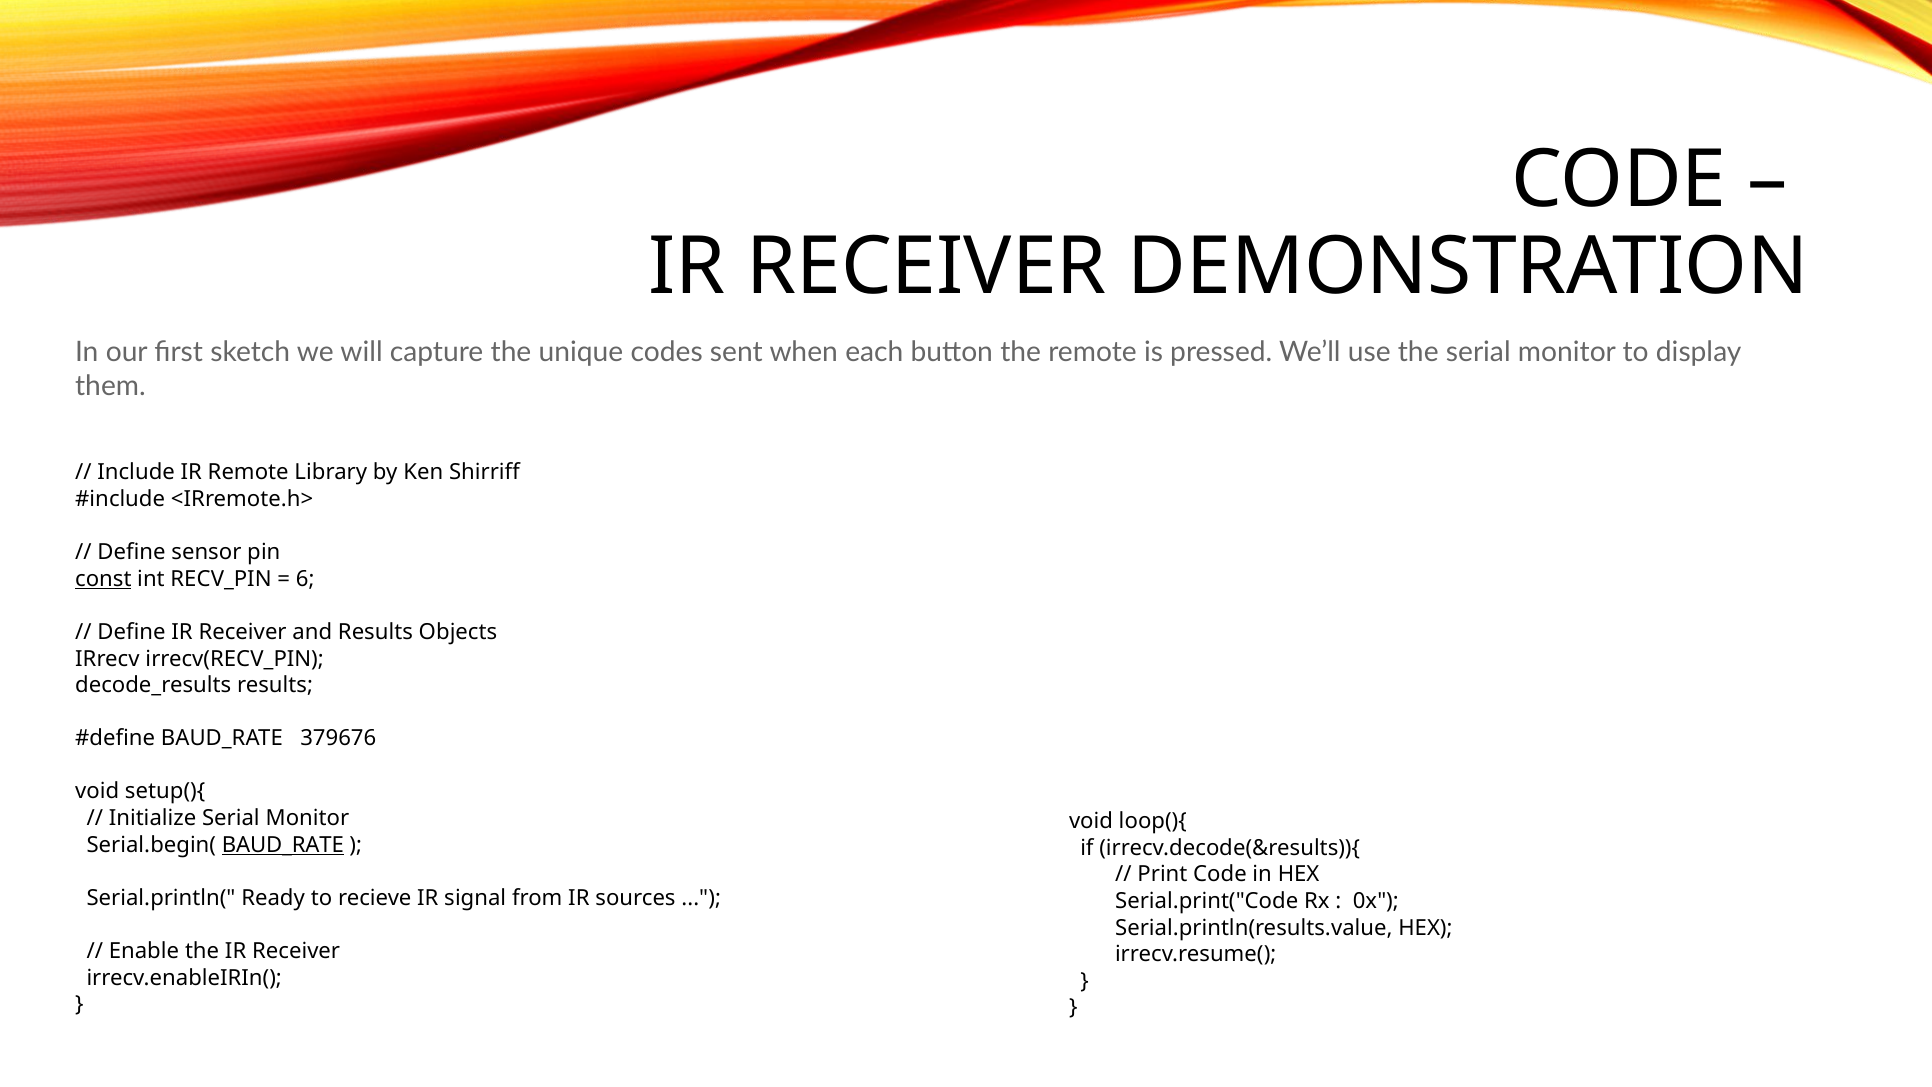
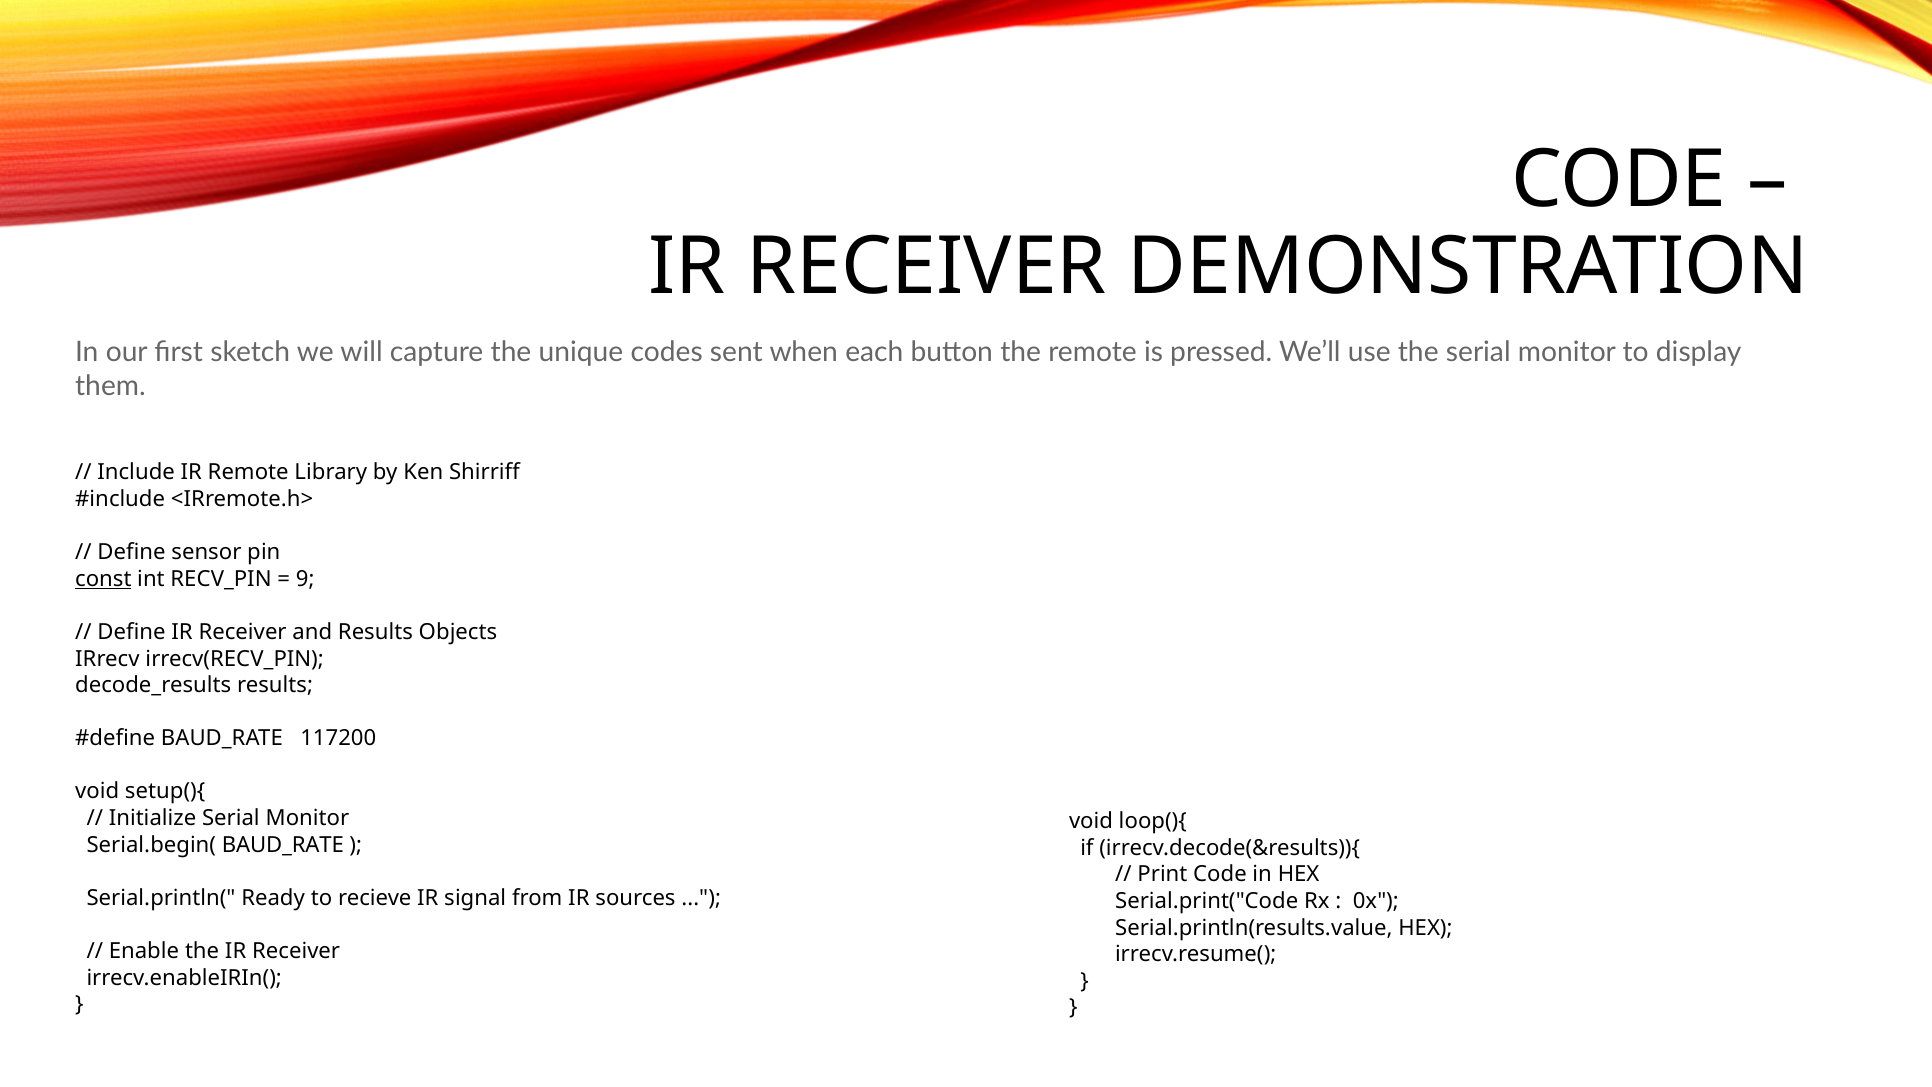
6: 6 -> 9
379676: 379676 -> 117200
BAUD_RATE at (283, 845) underline: present -> none
